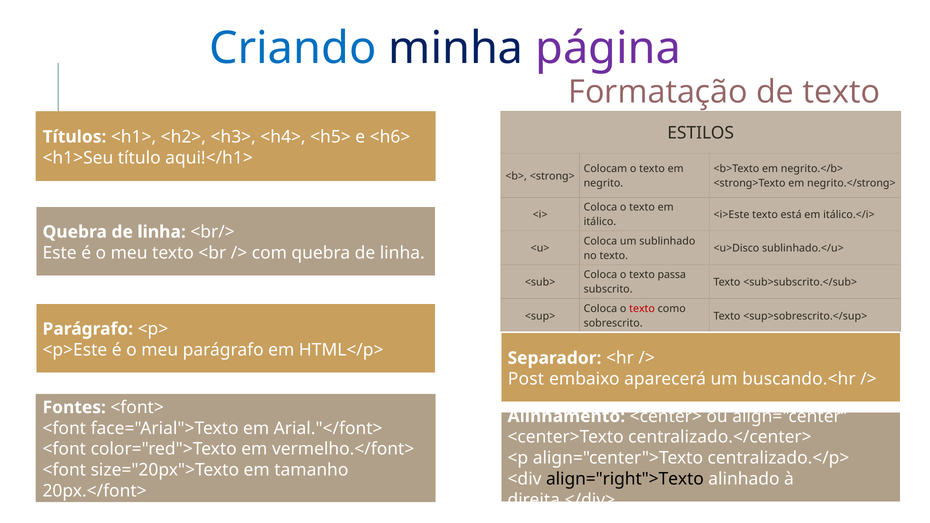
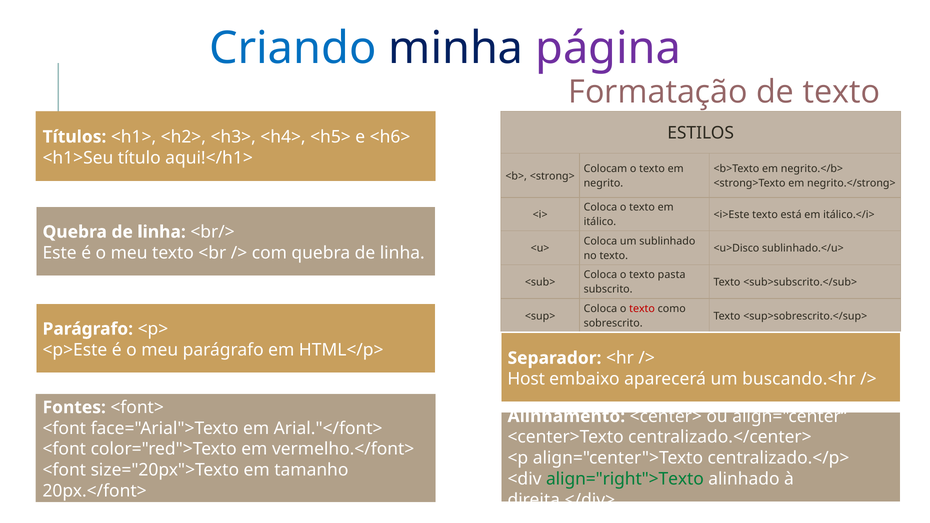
passa: passa -> pasta
Post: Post -> Host
align="right">Texto colour: black -> green
